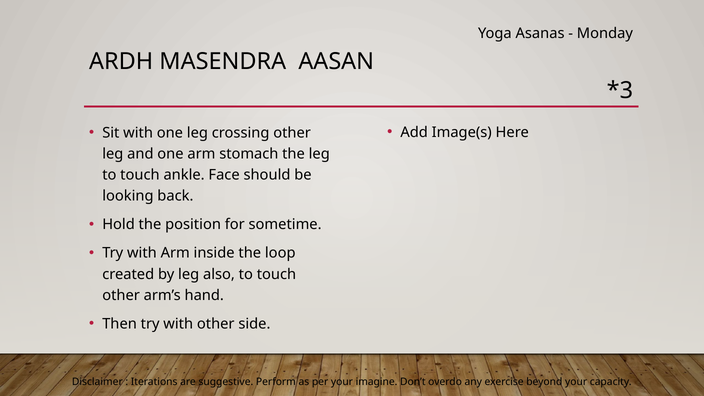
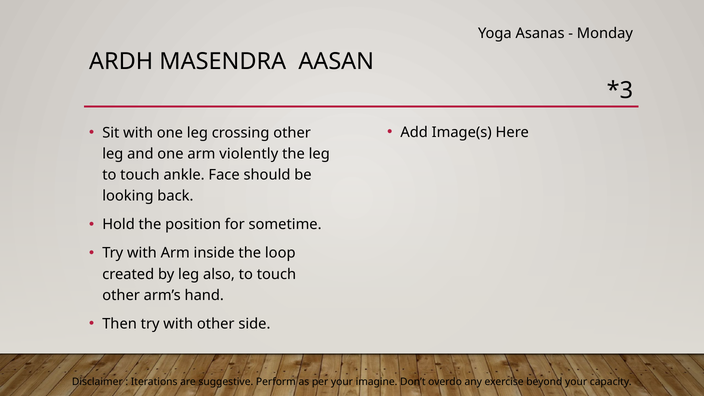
stomach: stomach -> violently
